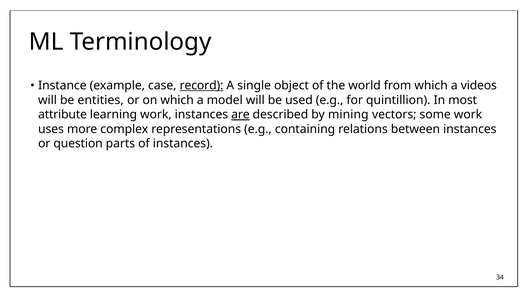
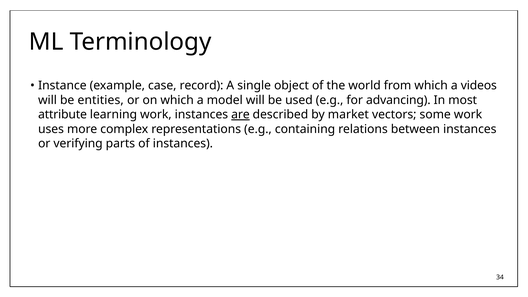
record underline: present -> none
quintillion: quintillion -> advancing
mining: mining -> market
question: question -> verifying
